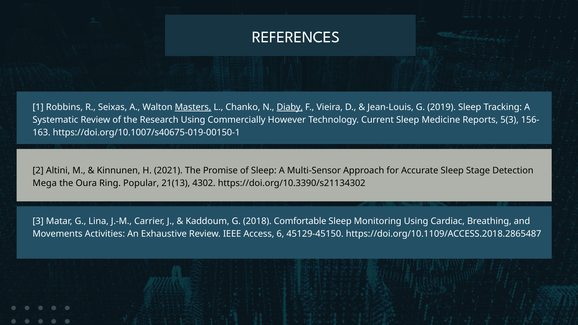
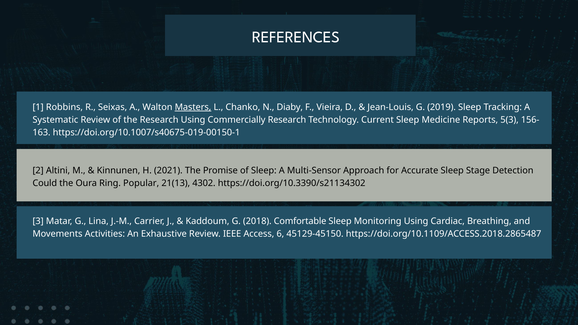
Diaby underline: present -> none
Commercially However: However -> Research
Mega: Mega -> Could
